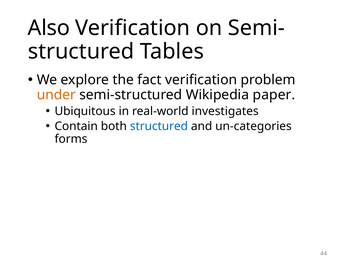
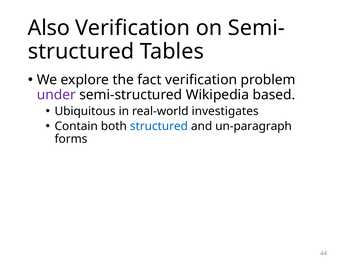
under colour: orange -> purple
paper: paper -> based
un-categories: un-categories -> un-paragraph
